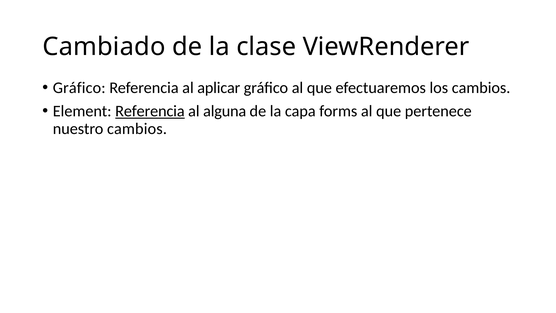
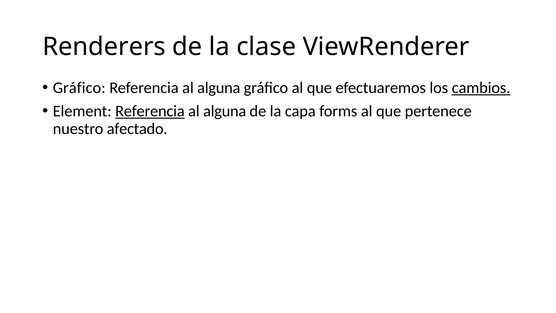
Cambiado: Cambiado -> Renderers
aplicar at (219, 88): aplicar -> alguna
cambios at (481, 88) underline: none -> present
nuestro cambios: cambios -> afectado
